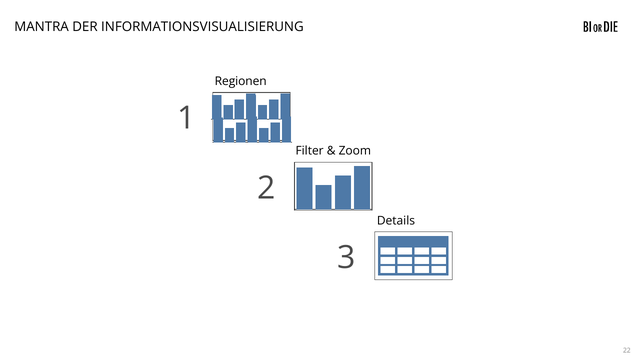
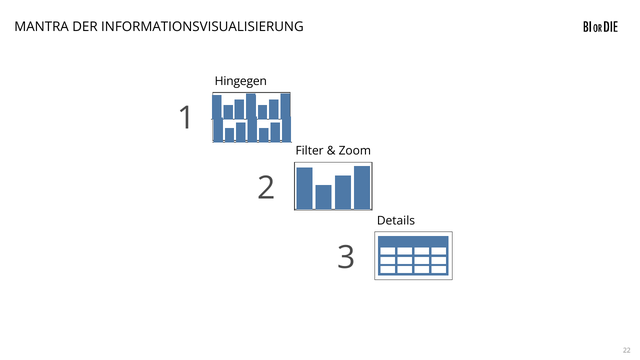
Regionen: Regionen -> Hingegen
